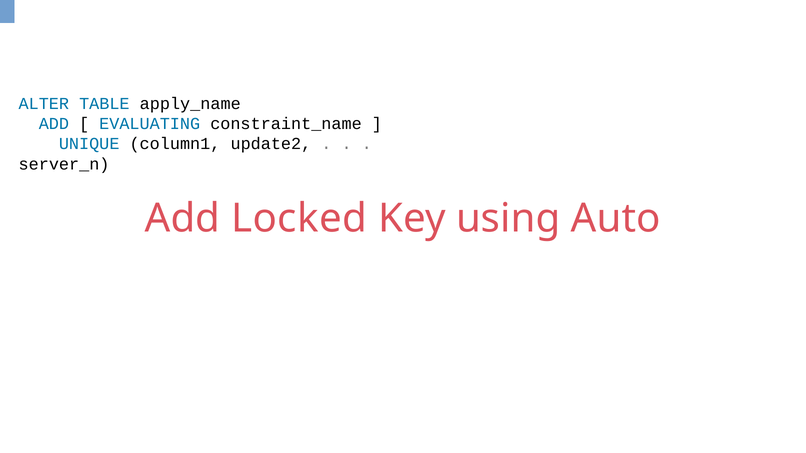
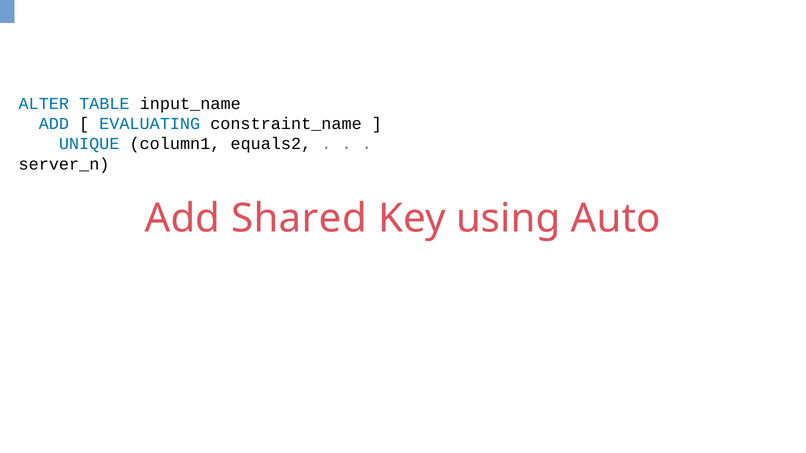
apply_name: apply_name -> input_name
update2: update2 -> equals2
Locked: Locked -> Shared
